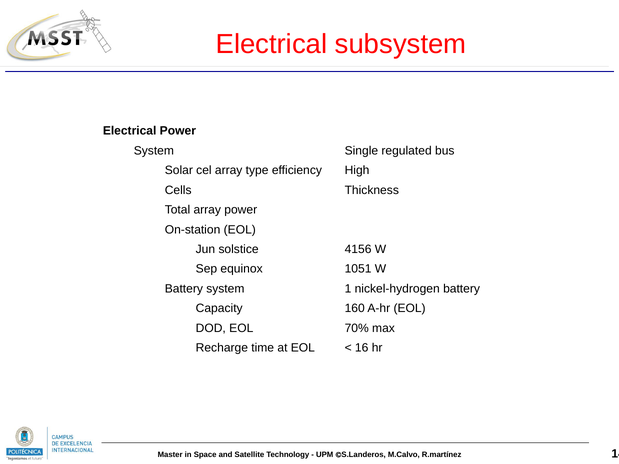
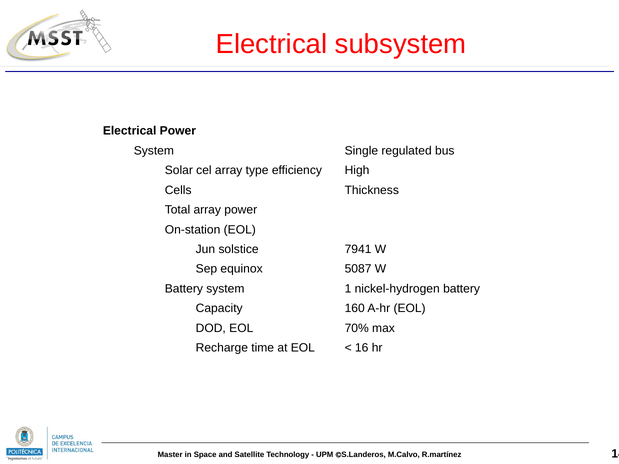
4156: 4156 -> 7941
1051: 1051 -> 5087
